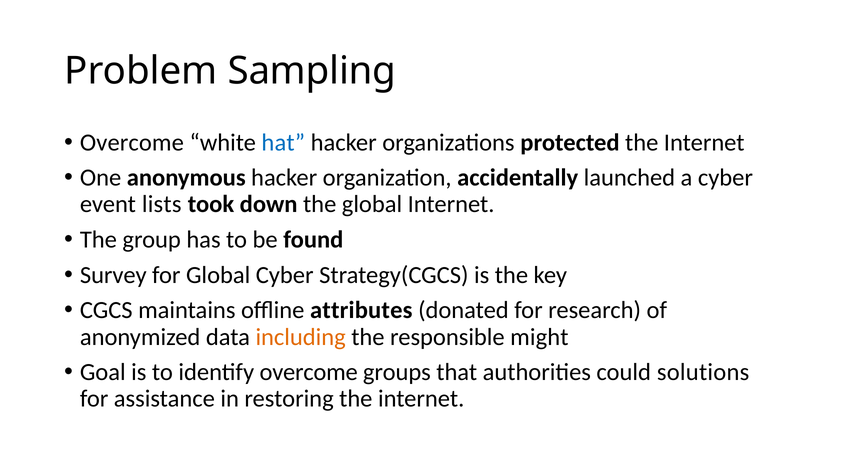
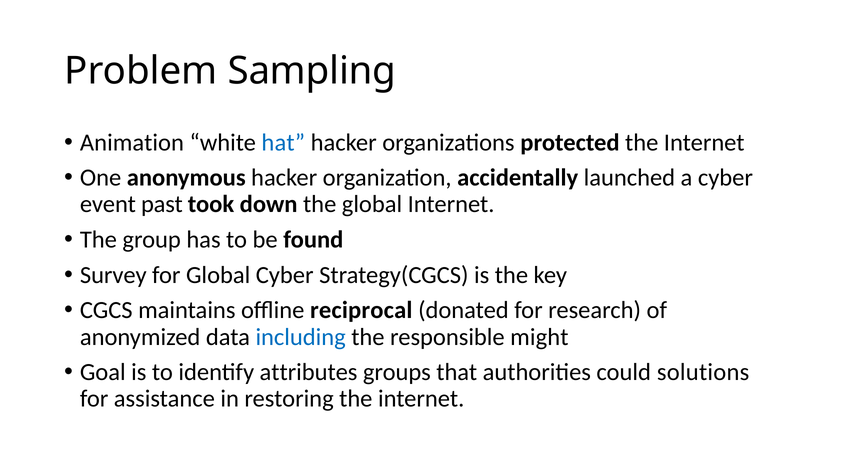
Overcome at (132, 142): Overcome -> Animation
lists: lists -> past
attributes: attributes -> reciprocal
including colour: orange -> blue
identify overcome: overcome -> attributes
